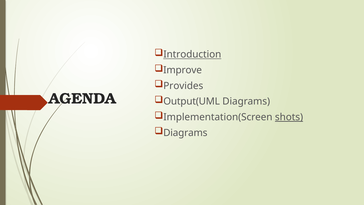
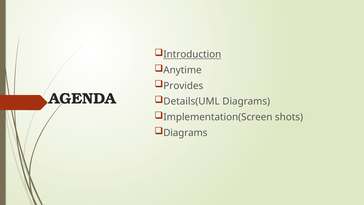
Improve: Improve -> Anytime
Output(UML: Output(UML -> Details(UML
shots underline: present -> none
